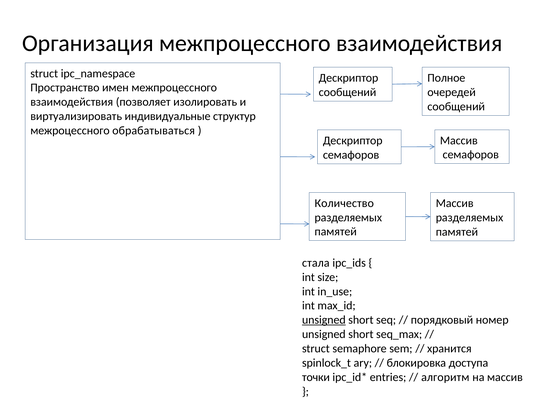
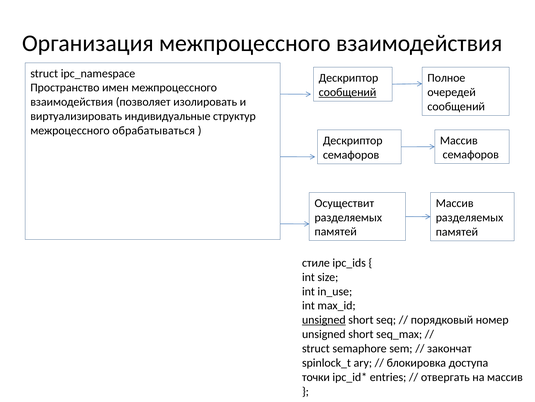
сообщений at (348, 92) underline: none -> present
Количество: Количество -> Осуществит
стала: стала -> стиле
хранится: хранится -> закончат
алгоритм: алгоритм -> отвергать
